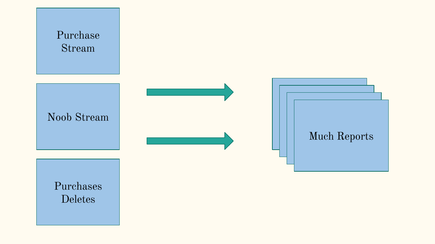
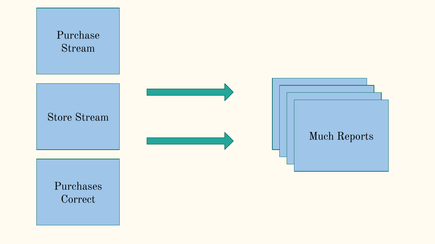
Noob: Noob -> Store
Deletes: Deletes -> Correct
